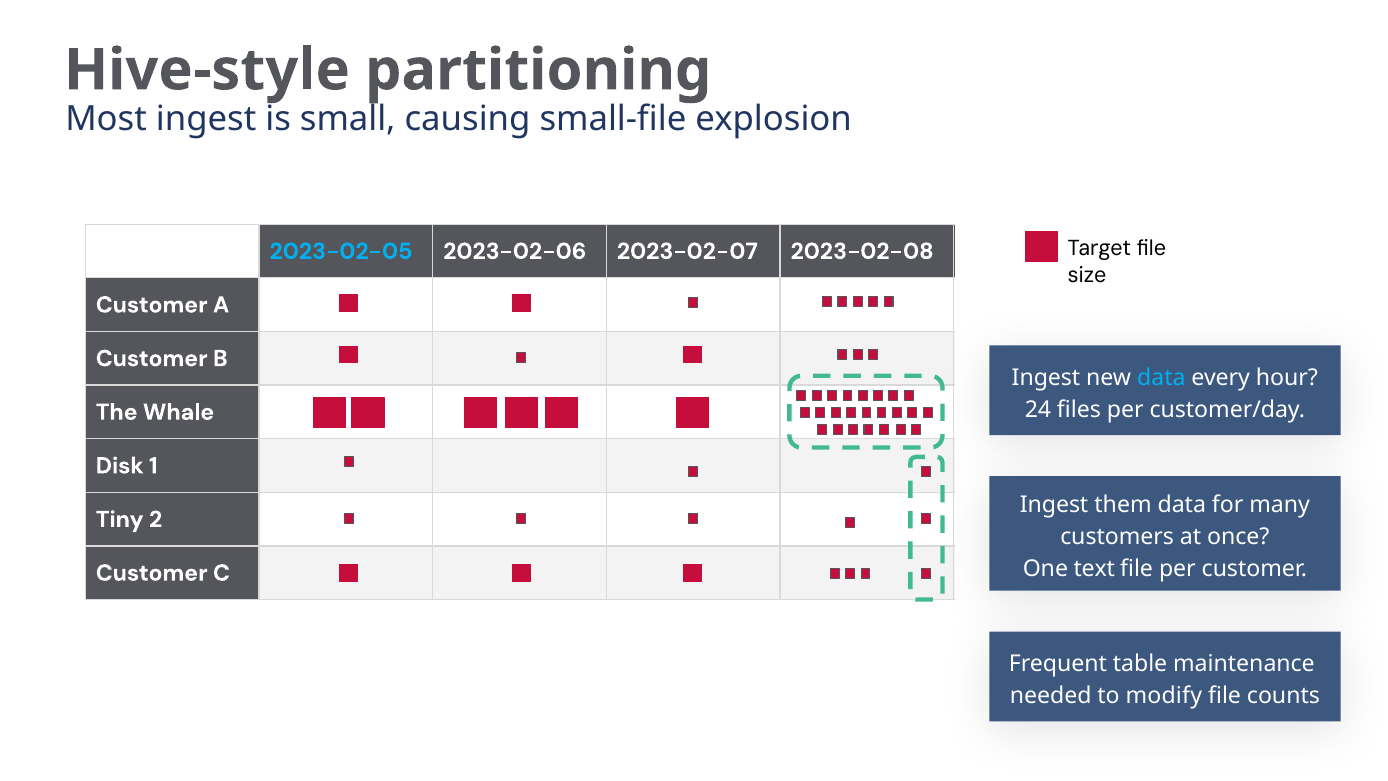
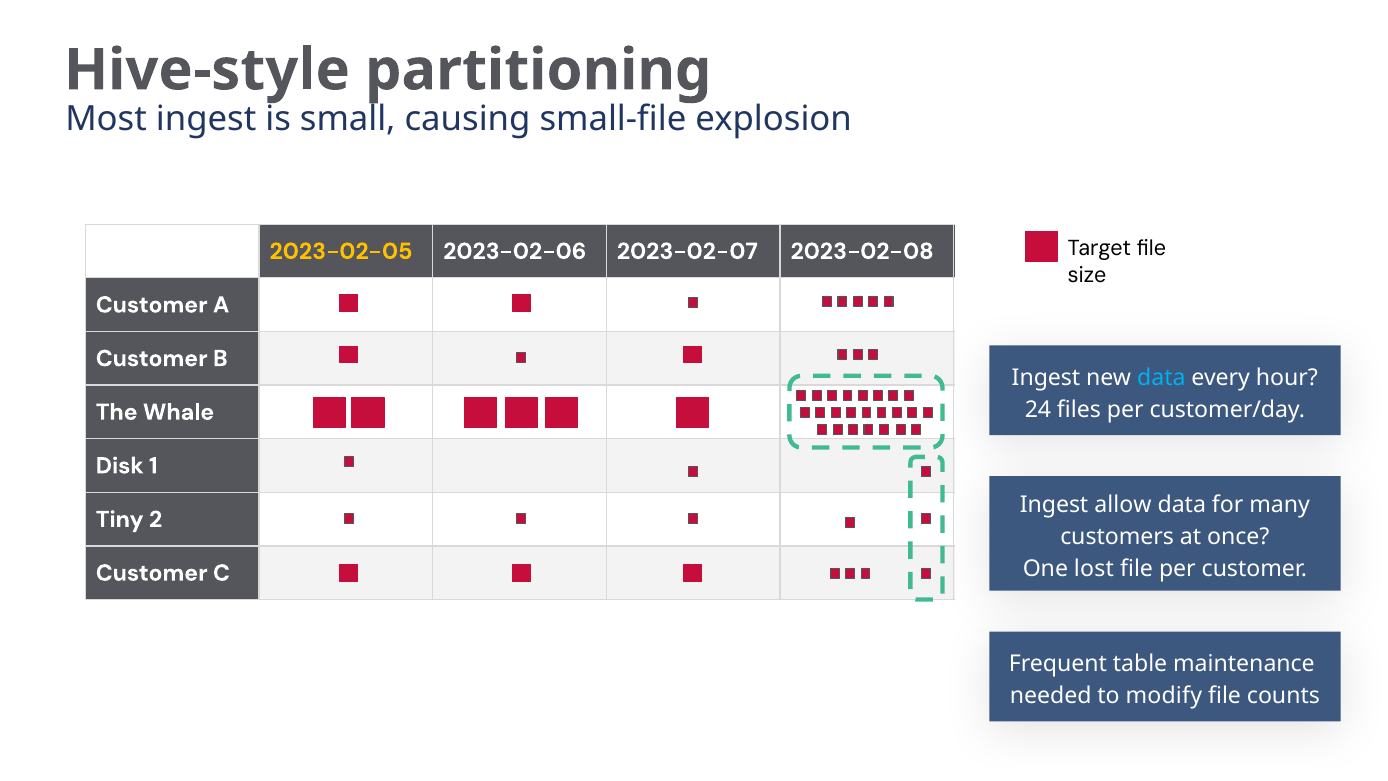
2023-02-05 colour: light blue -> yellow
them: them -> allow
text: text -> lost
